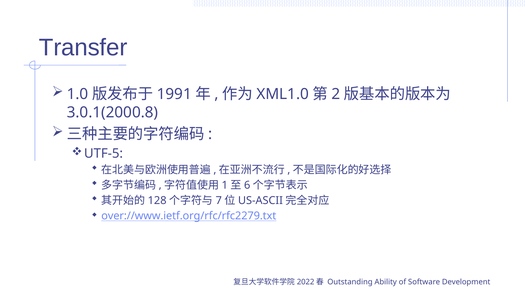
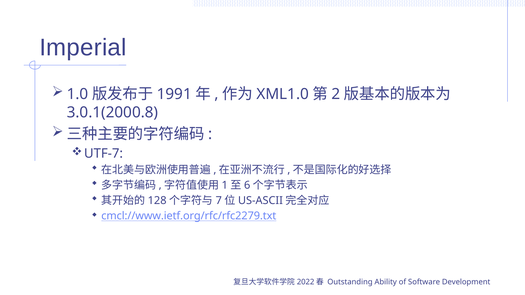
Transfer: Transfer -> Imperial
UTF-5: UTF-5 -> UTF-7
over://www.ietf.org/rfc/rfc2279.txt: over://www.ietf.org/rfc/rfc2279.txt -> cmcl://www.ietf.org/rfc/rfc2279.txt
